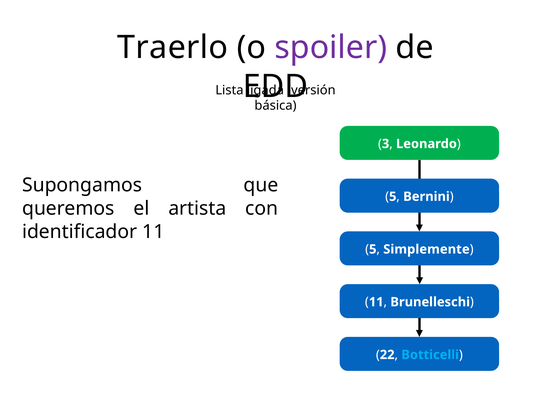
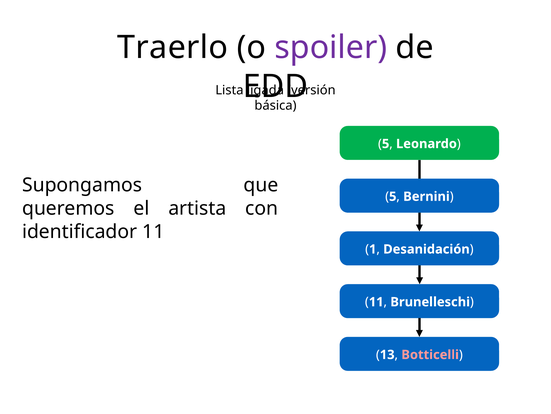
3 at (386, 144): 3 -> 5
5 at (373, 249): 5 -> 1
Simplemente: Simplemente -> Desanidación
22: 22 -> 13
Botticelli colour: light blue -> pink
